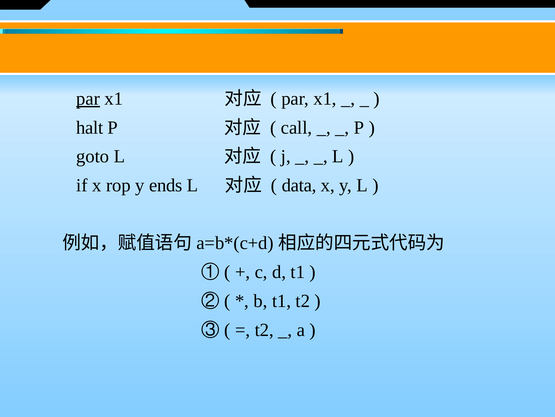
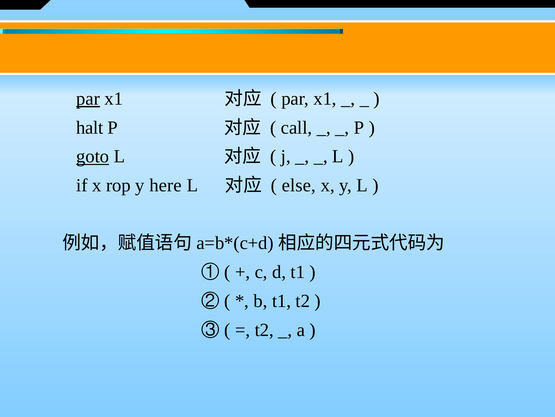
goto underline: none -> present
ends: ends -> here
data: data -> else
